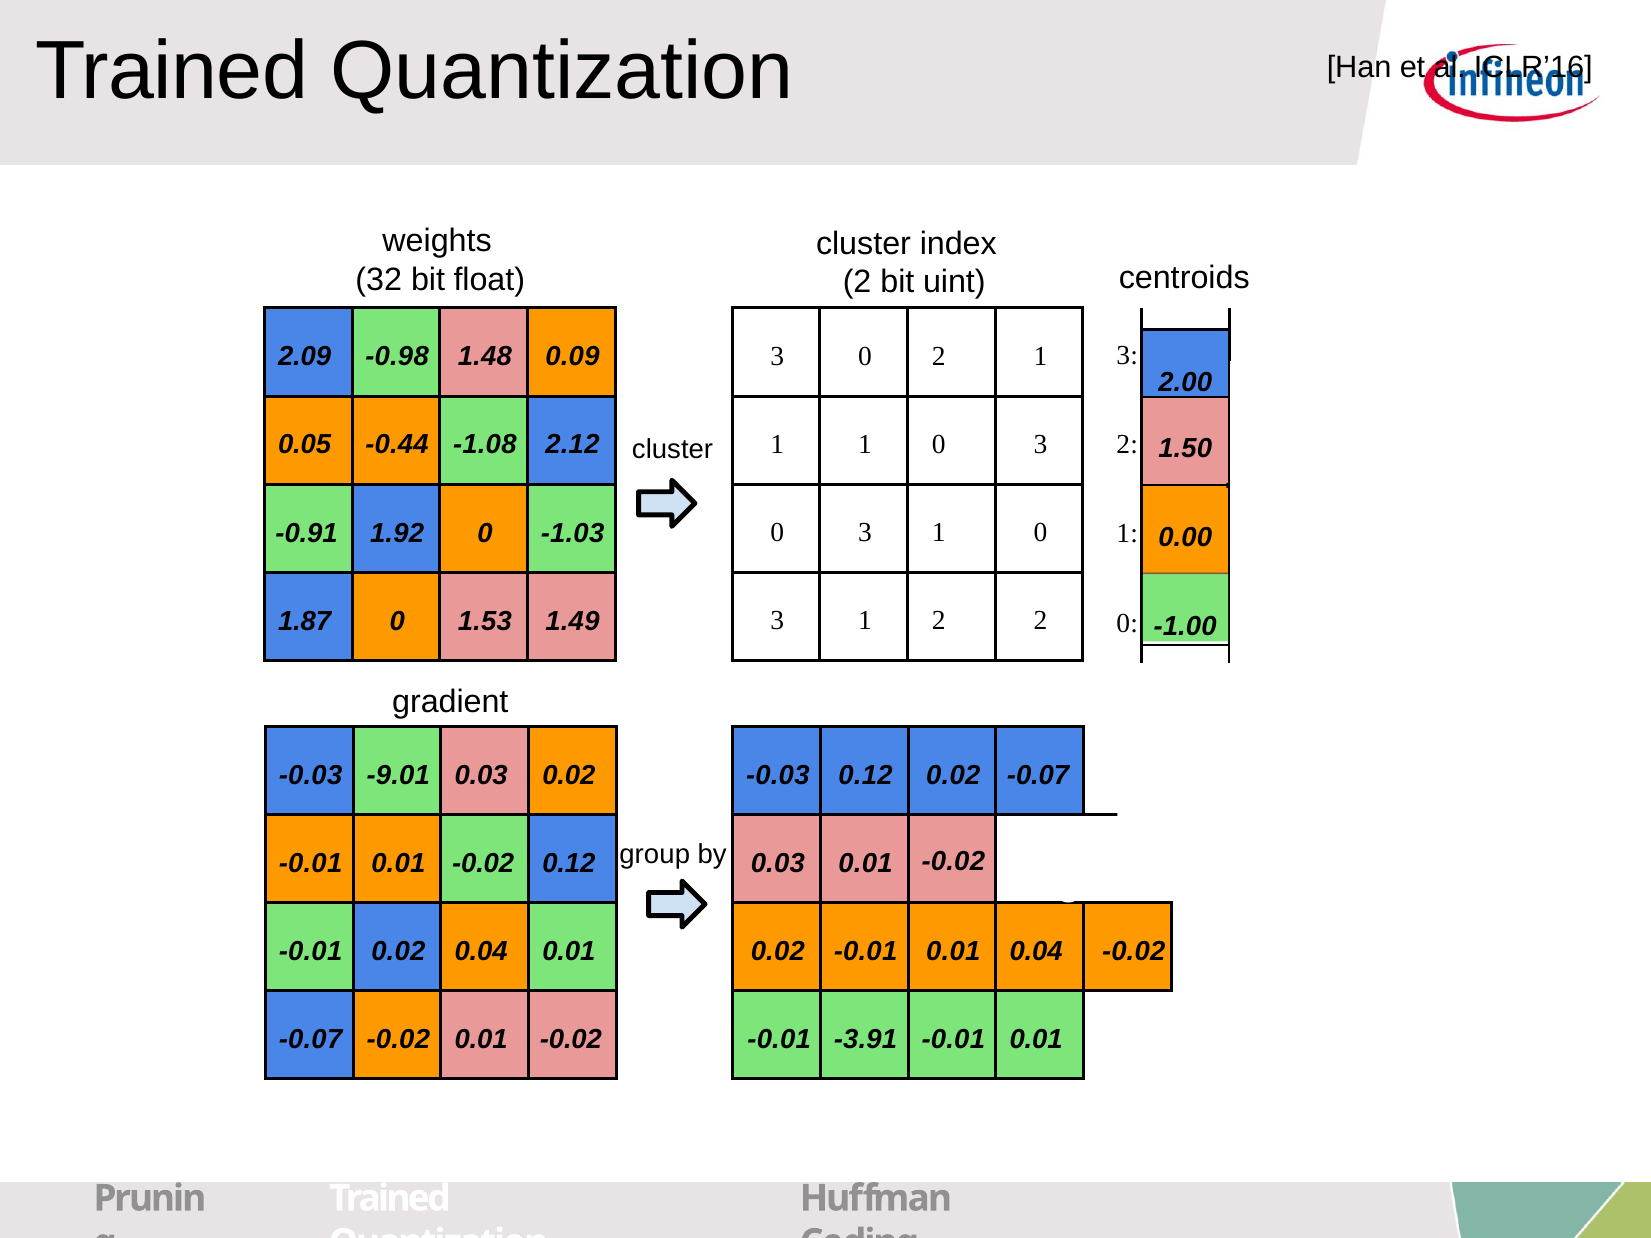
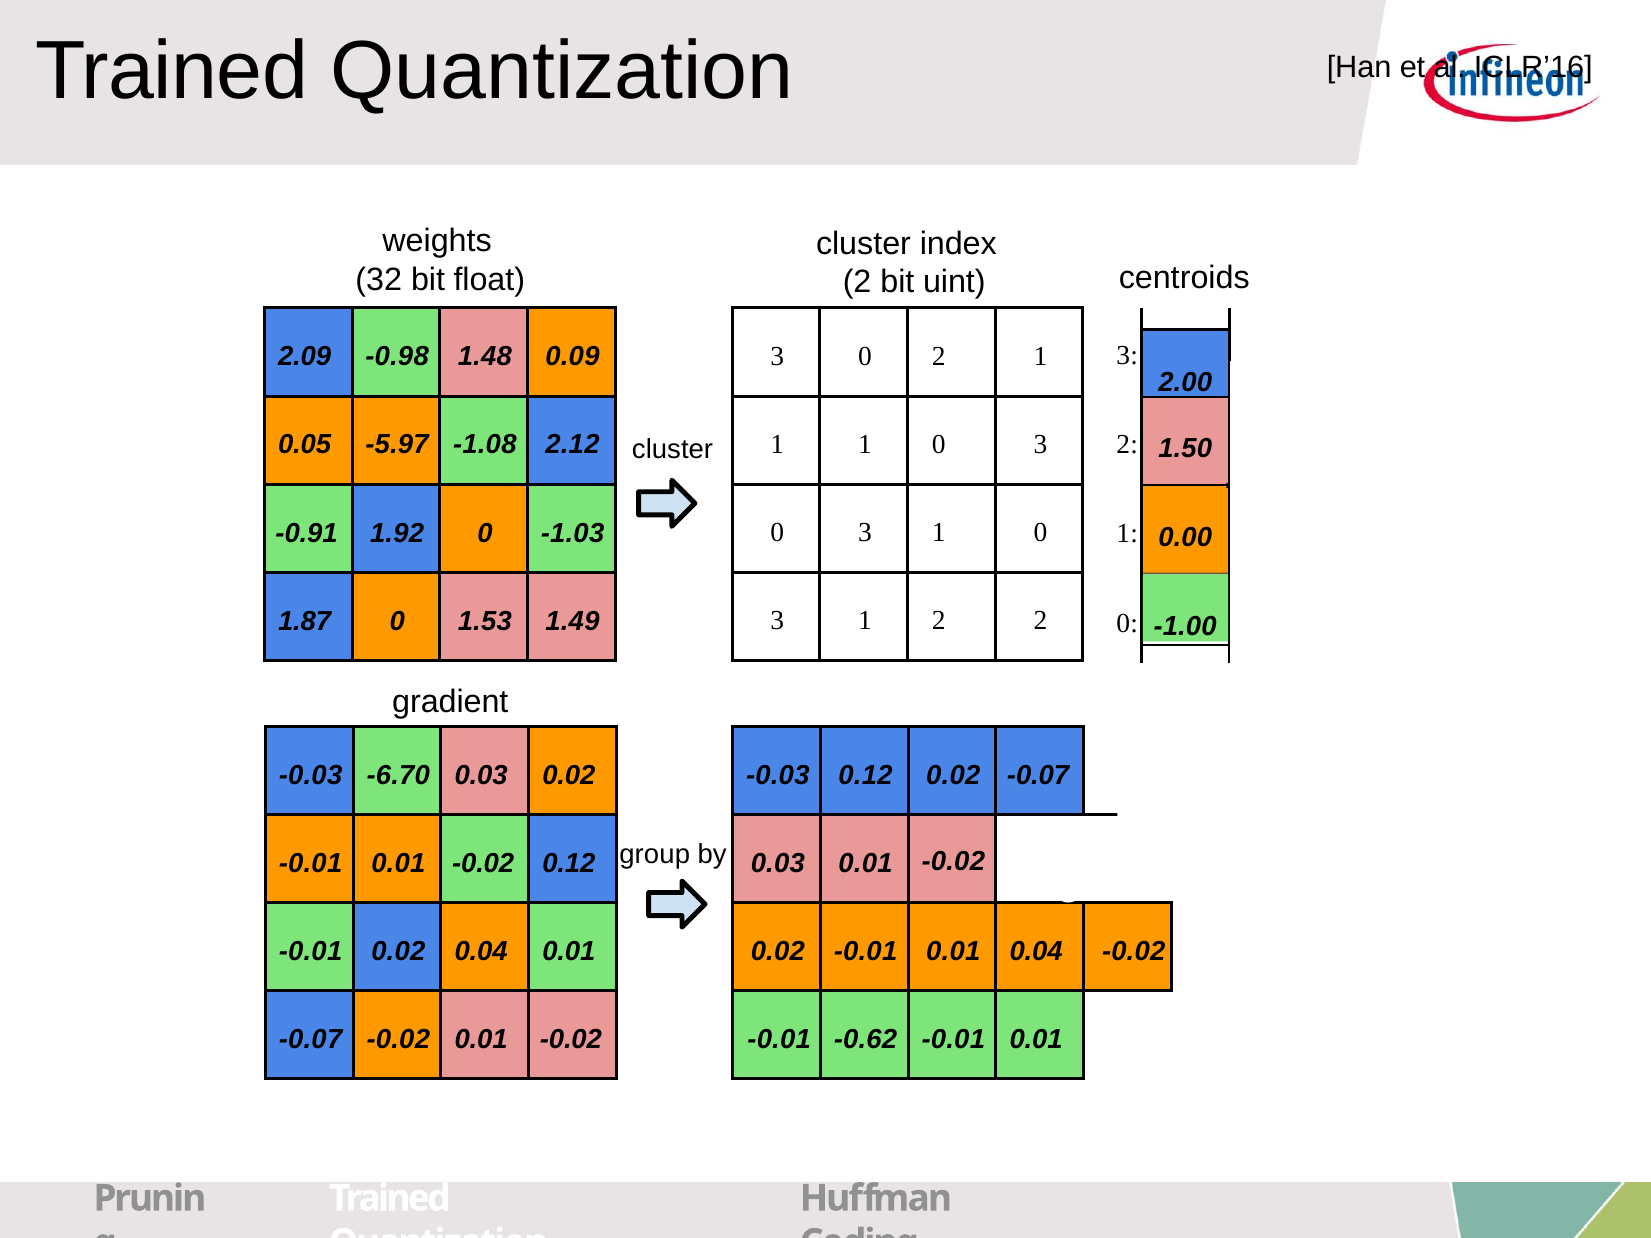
-0.44: -0.44 -> -5.97
-9.01: -9.01 -> -6.70
-3.91: -3.91 -> -0.62
